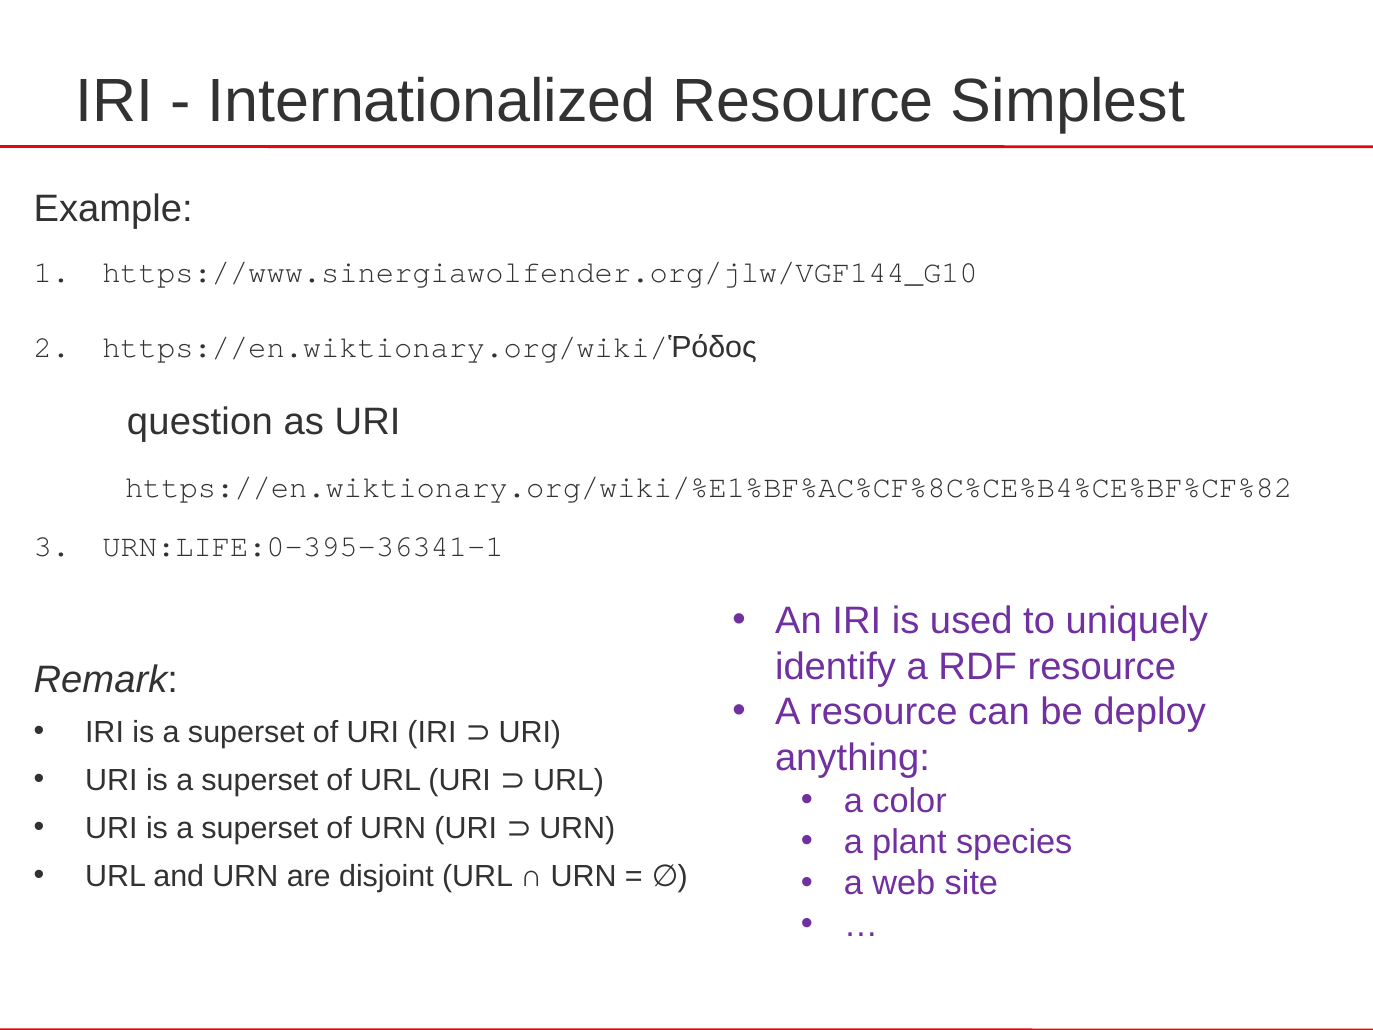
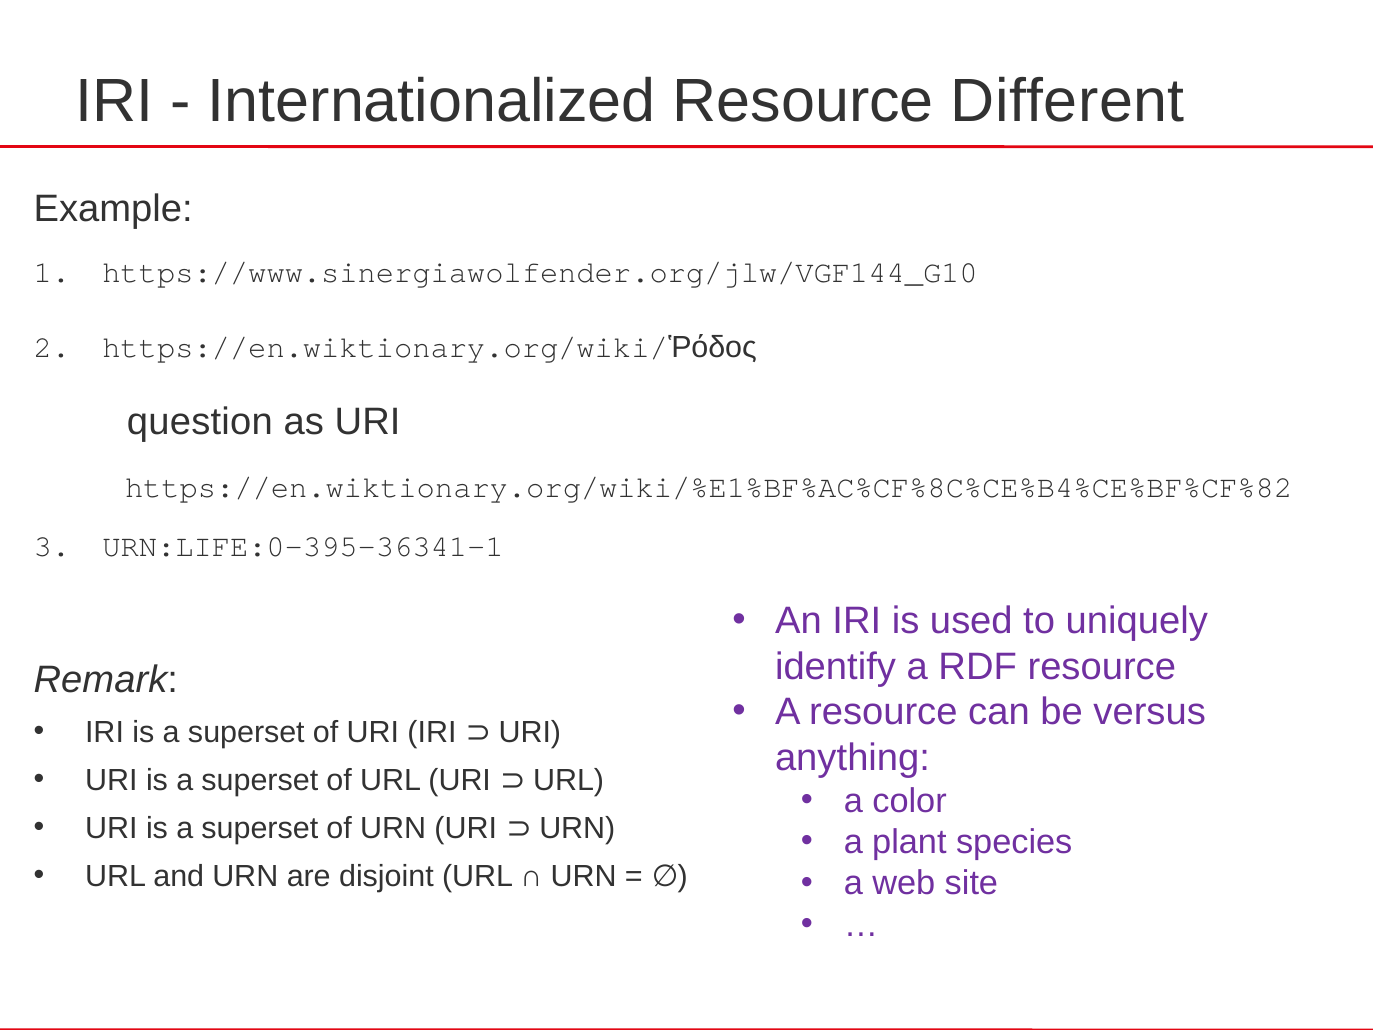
Simplest: Simplest -> Different
deploy: deploy -> versus
